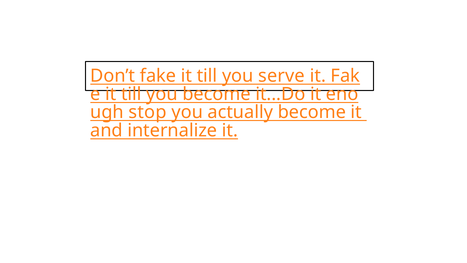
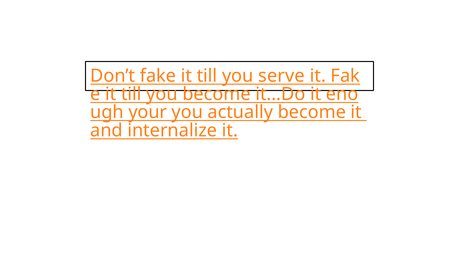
stop: stop -> your
